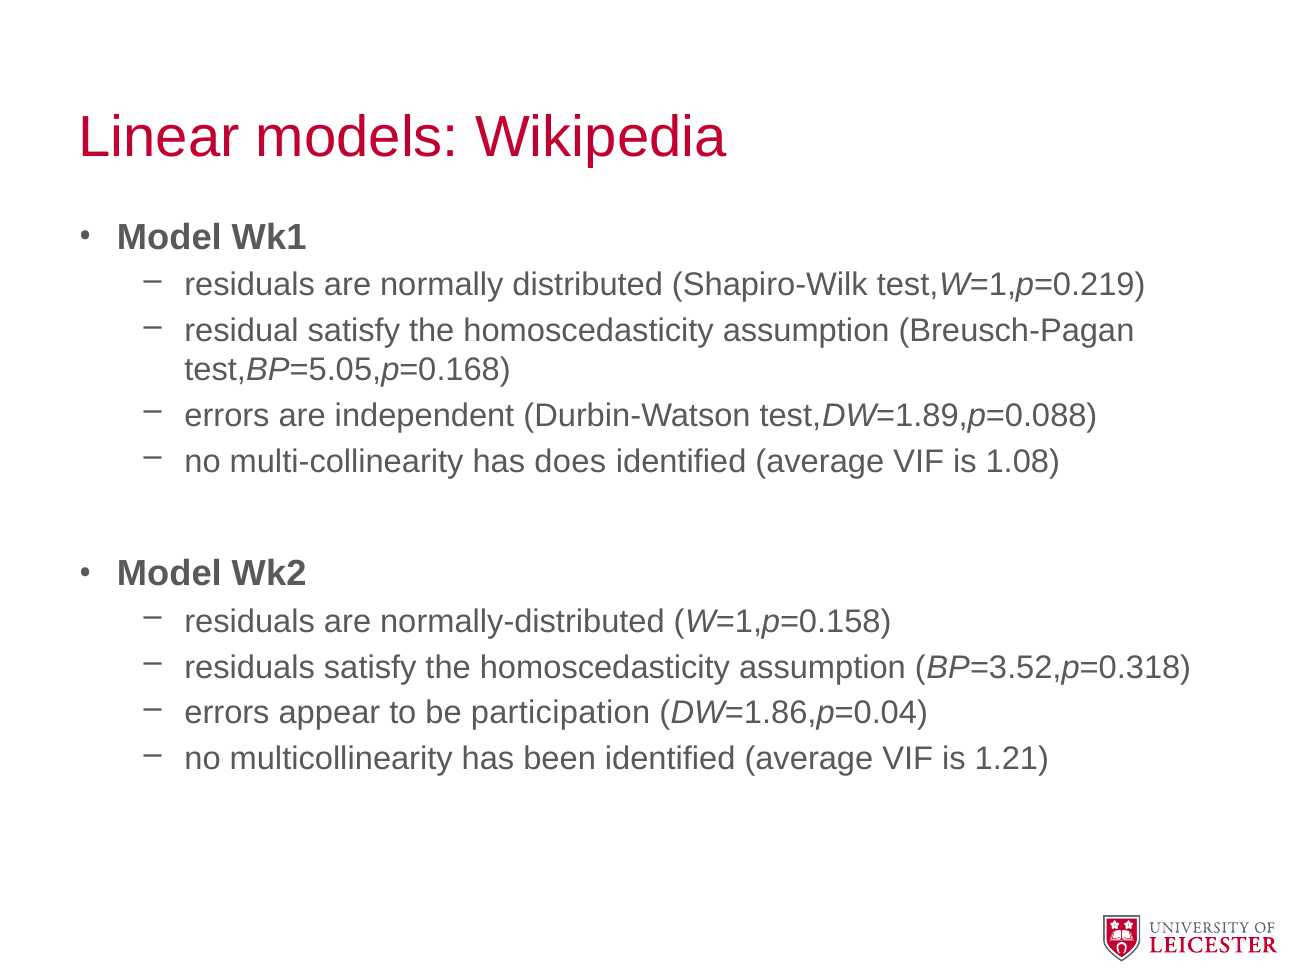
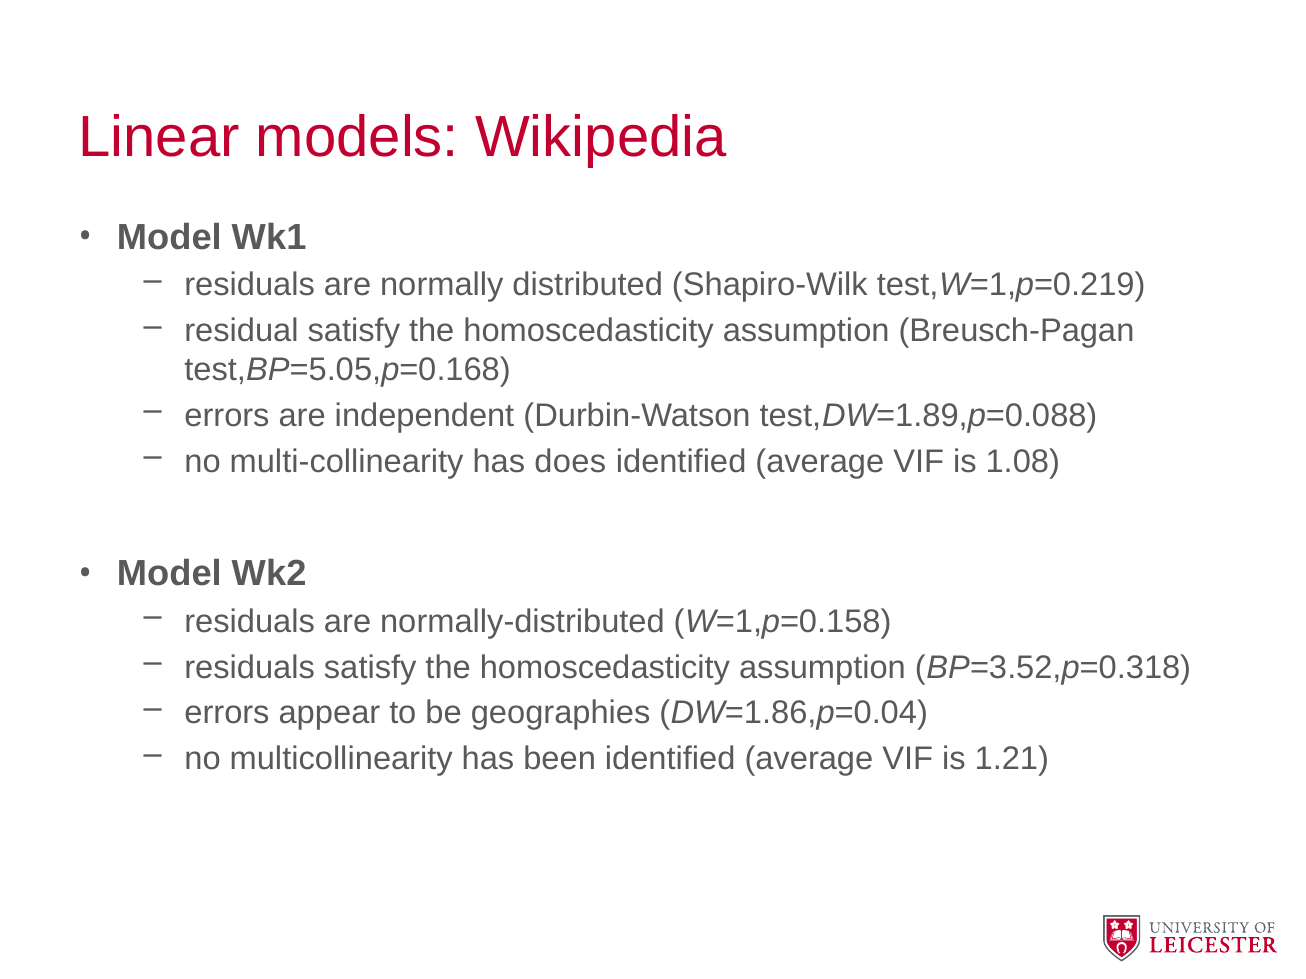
participation: participation -> geographies
